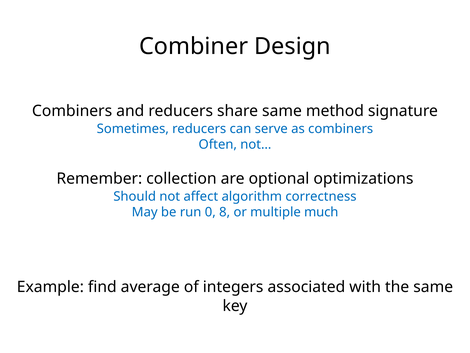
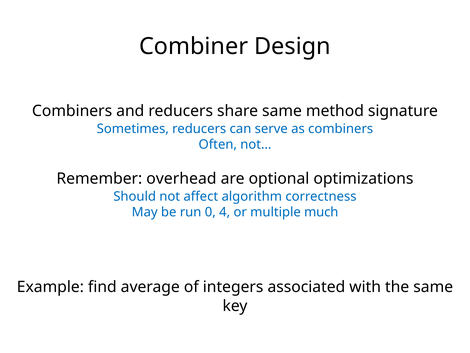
collection: collection -> overhead
8: 8 -> 4
